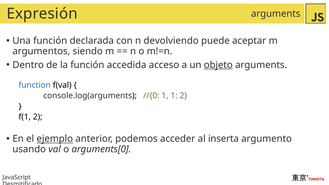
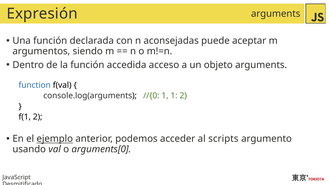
devolviendo: devolviendo -> aconsejadas
objeto underline: present -> none
inserta: inserta -> scripts
